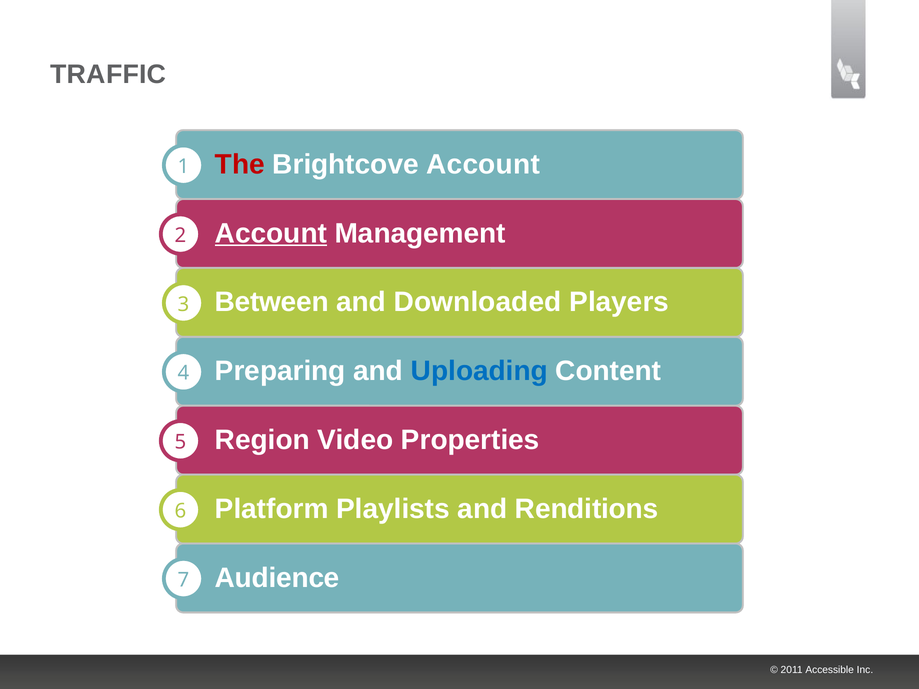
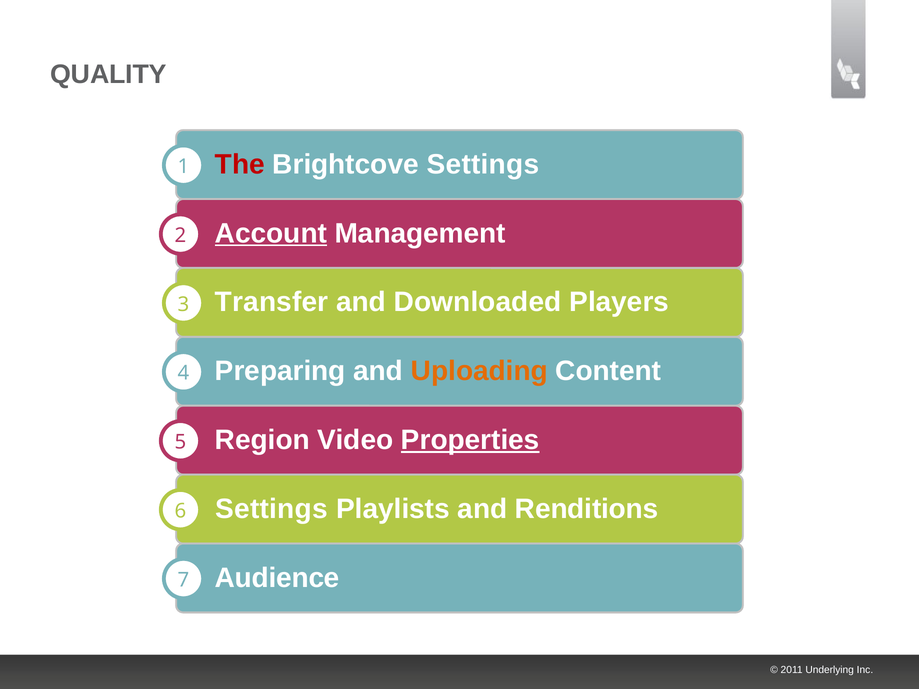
TRAFFIC: TRAFFIC -> QUALITY
Brightcove Account: Account -> Settings
Between: Between -> Transfer
Uploading colour: blue -> orange
Properties underline: none -> present
Platform at (272, 509): Platform -> Settings
Accessible: Accessible -> Underlying
